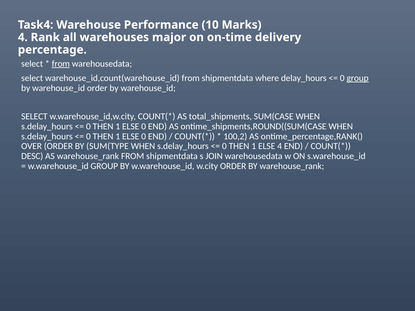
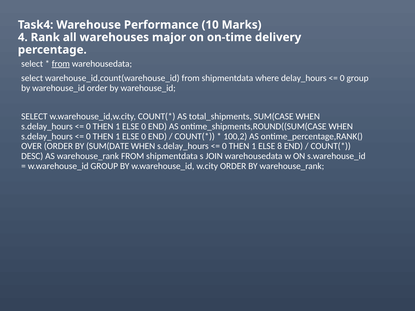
group at (358, 78) underline: present -> none
SUM(TYPE: SUM(TYPE -> SUM(DATE
ELSE 4: 4 -> 8
